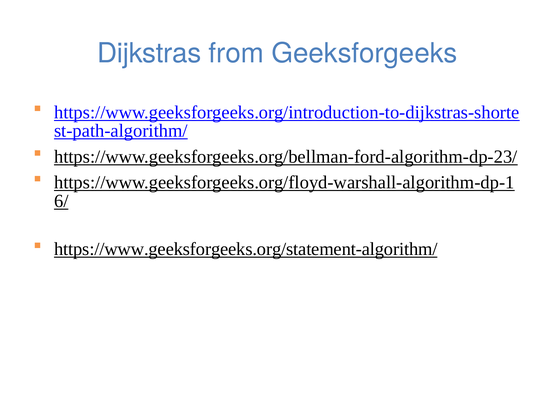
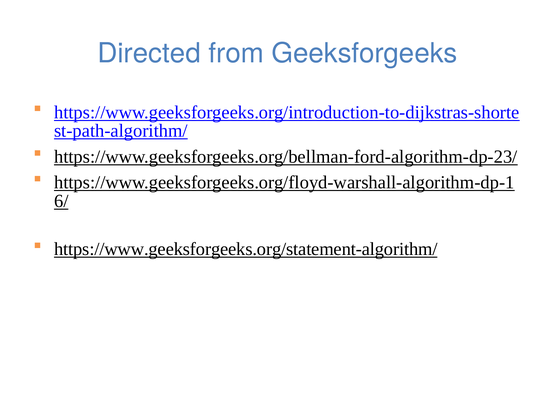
Dijkstras: Dijkstras -> Directed
